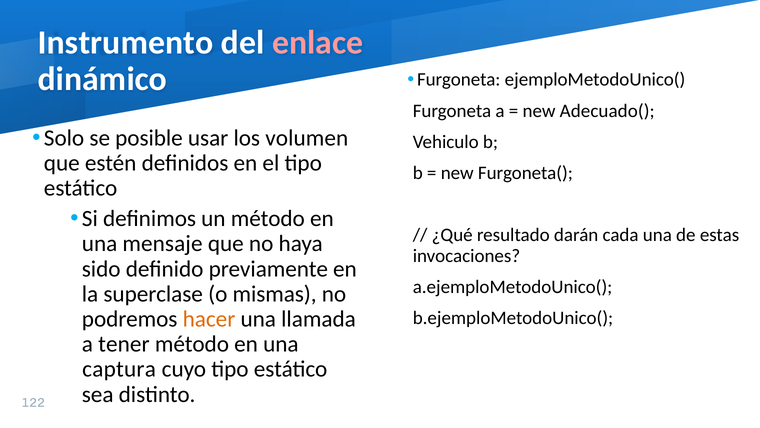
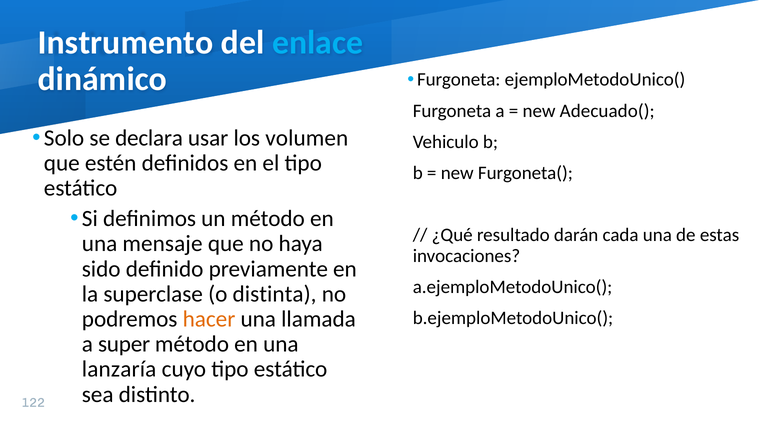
enlace colour: pink -> light blue
posible: posible -> declara
mismas: mismas -> distinta
tener: tener -> super
captura: captura -> lanzaría
